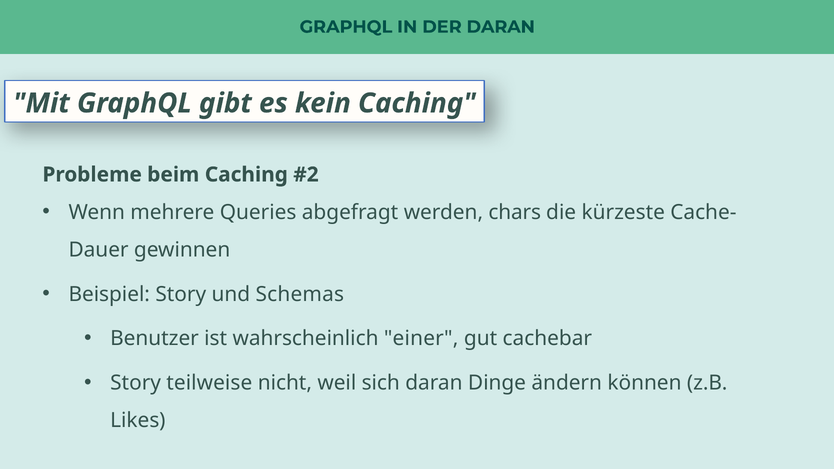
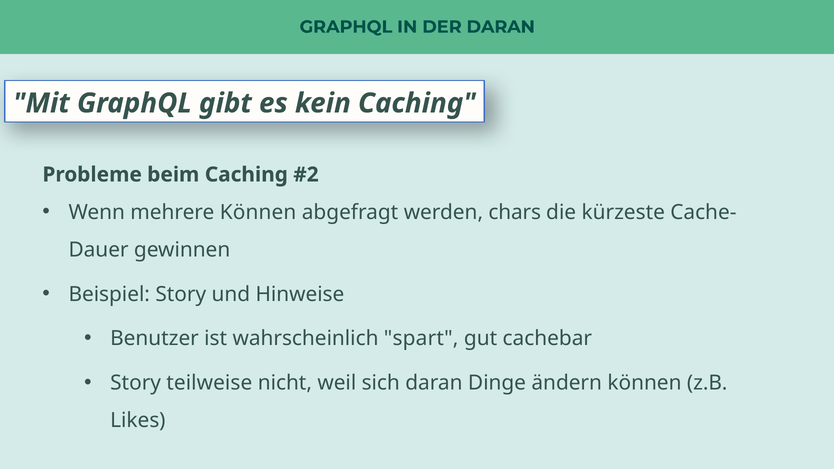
mehrere Queries: Queries -> Können
Schemas: Schemas -> Hinweise
einer: einer -> spart
